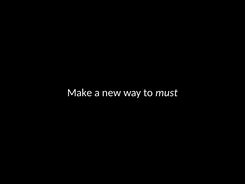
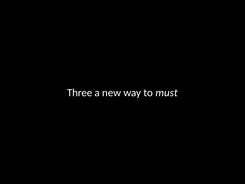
Make: Make -> Three
